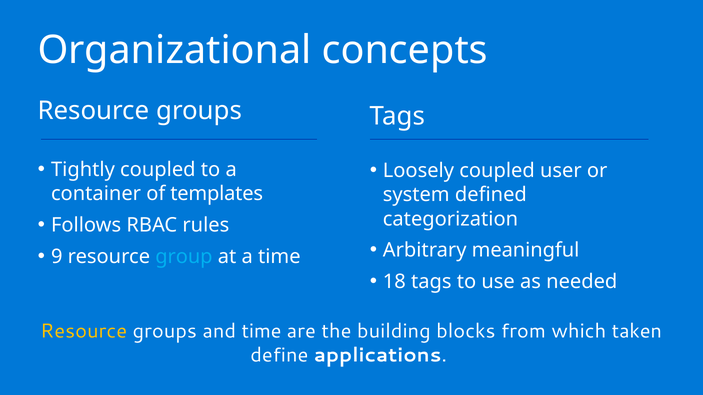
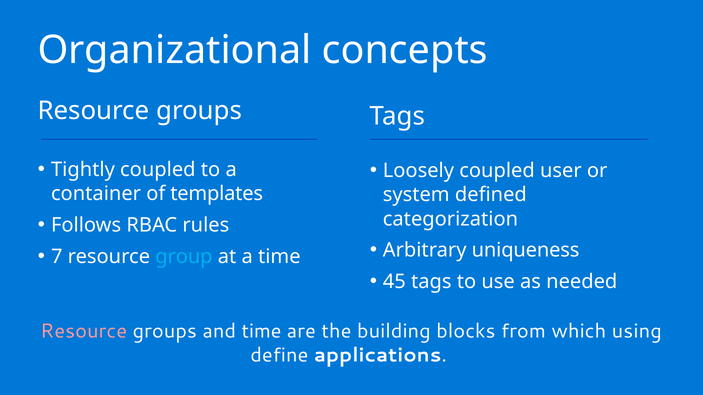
meaningful: meaningful -> uniqueness
9: 9 -> 7
18: 18 -> 45
Resource at (84, 332) colour: yellow -> pink
taken: taken -> using
